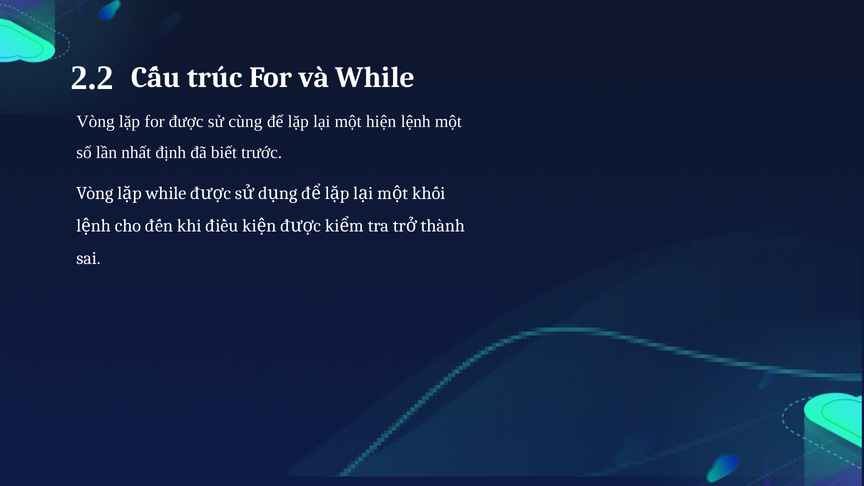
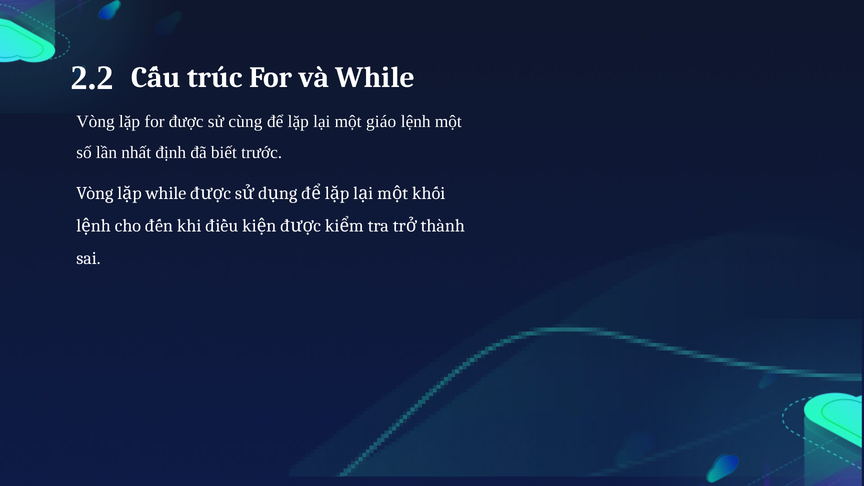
hiện: hiện -> giáo
